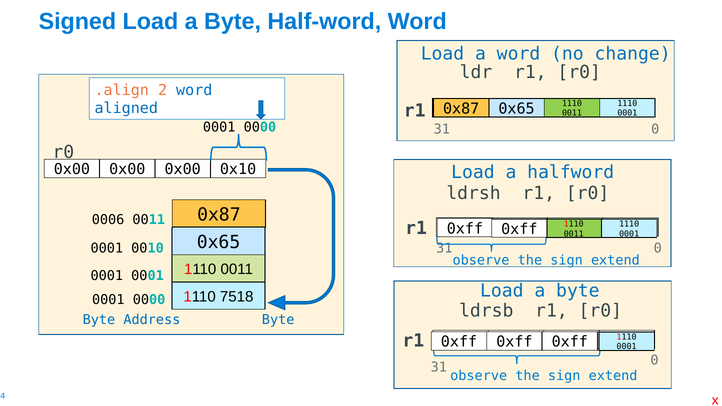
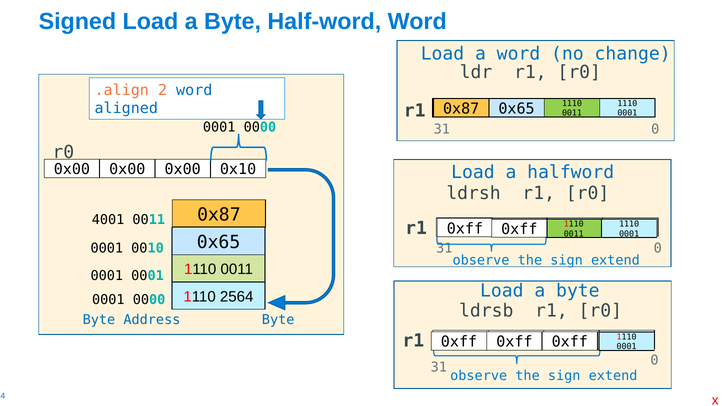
0006: 0006 -> 4001
7518: 7518 -> 2564
